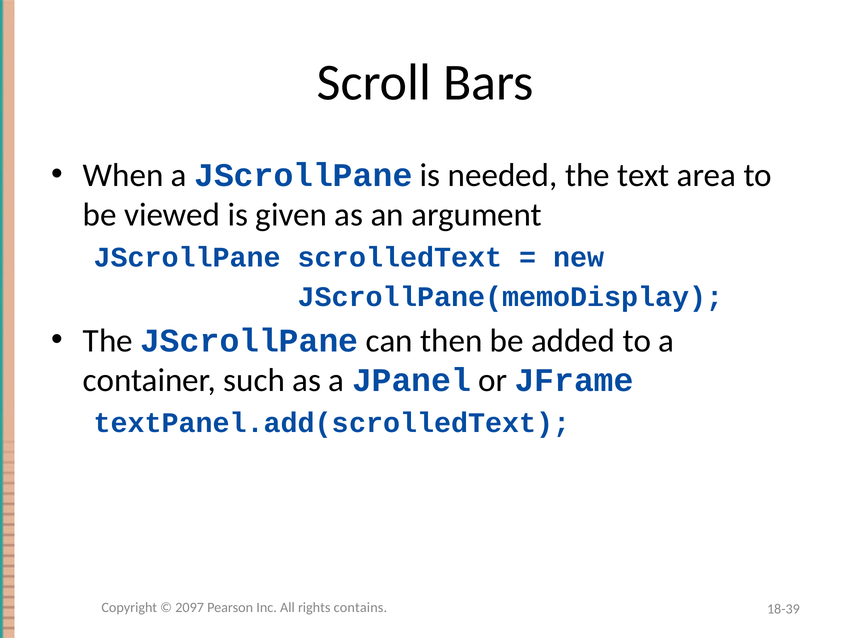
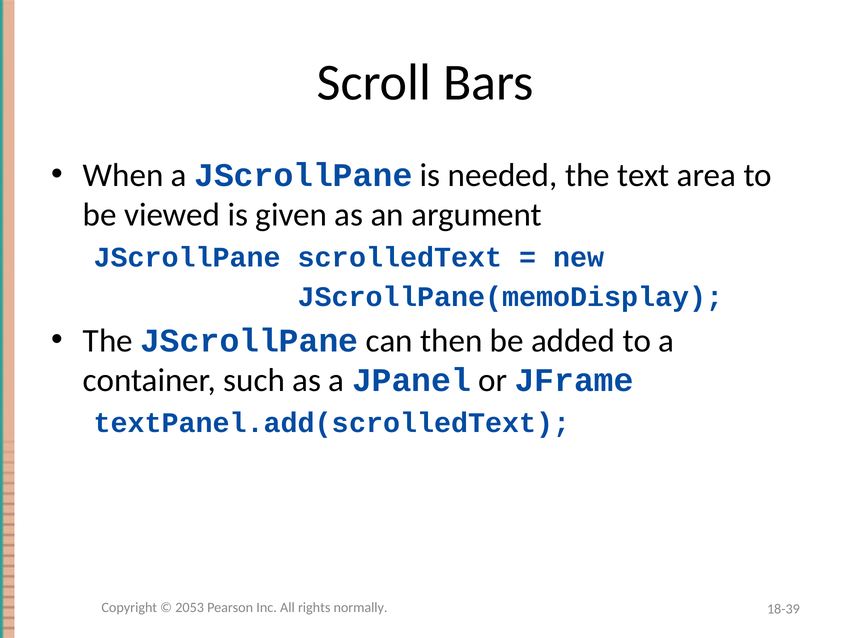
2097: 2097 -> 2053
contains: contains -> normally
